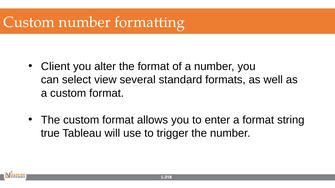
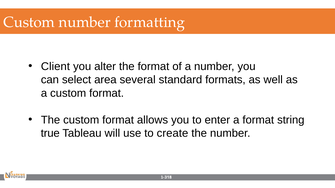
view: view -> area
trigger: trigger -> create
